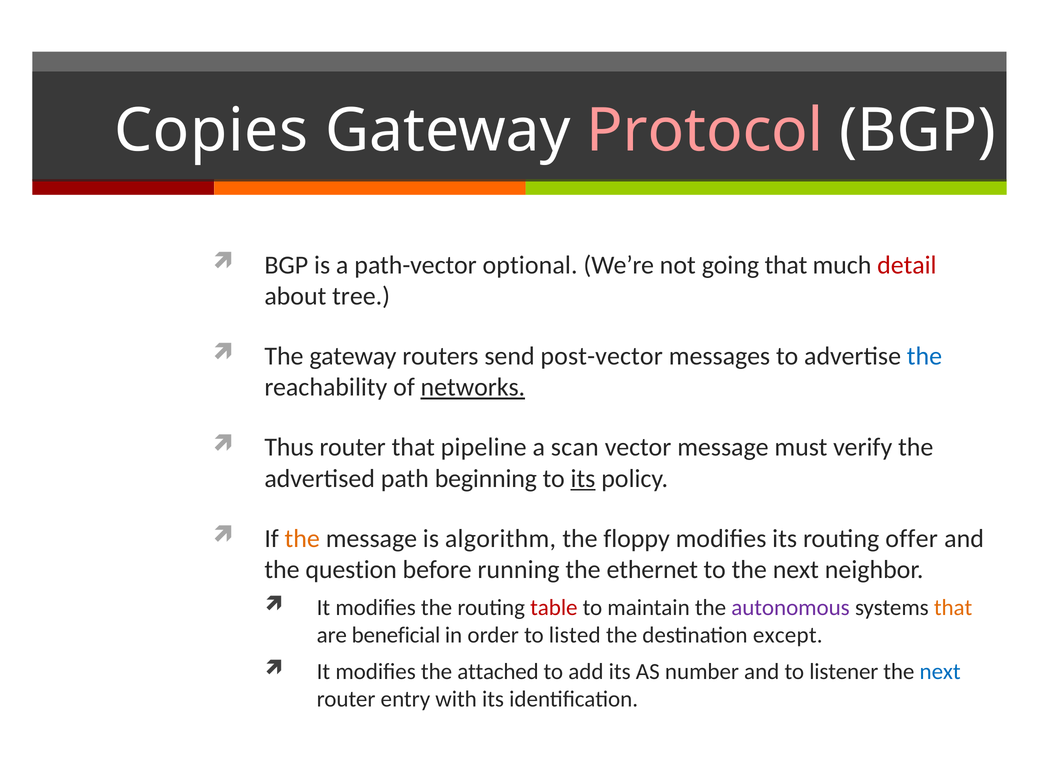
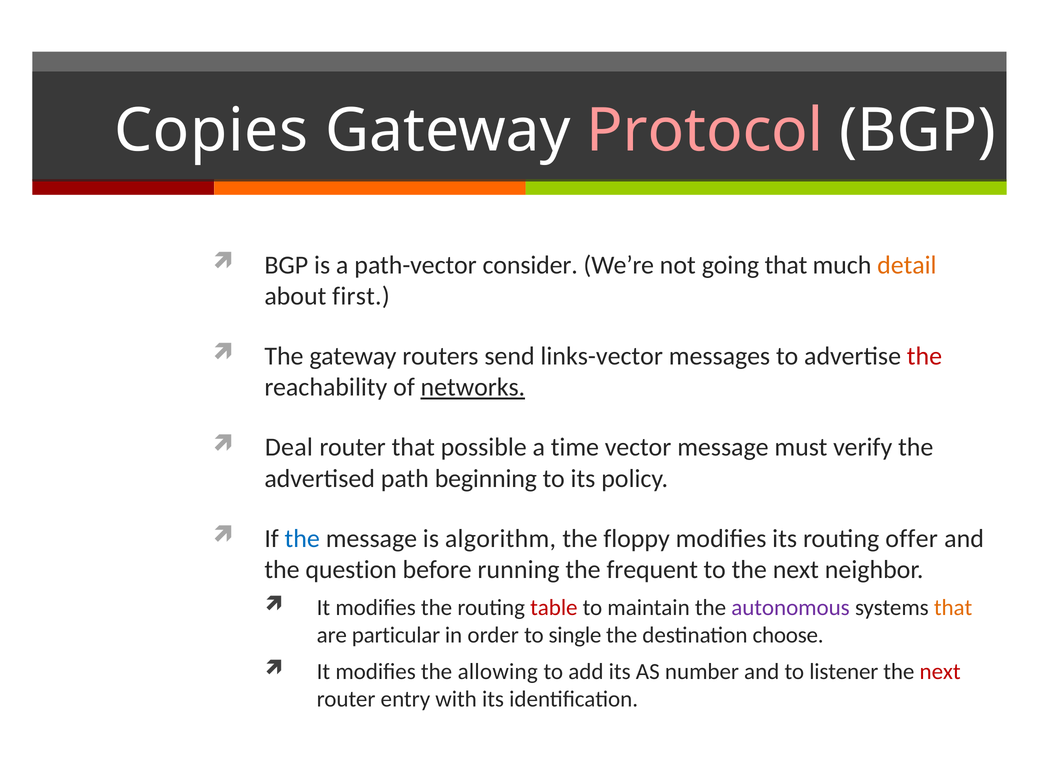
optional: optional -> consider
detail colour: red -> orange
tree: tree -> first
post-vector: post-vector -> links-vector
the at (924, 356) colour: blue -> red
Thus: Thus -> Deal
pipeline: pipeline -> possible
scan: scan -> time
its at (583, 479) underline: present -> none
the at (302, 539) colour: orange -> blue
ethernet: ethernet -> frequent
beneficial: beneficial -> particular
listed: listed -> single
except: except -> choose
attached: attached -> allowing
next at (940, 672) colour: blue -> red
